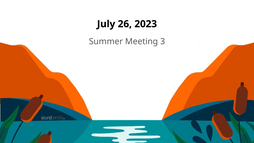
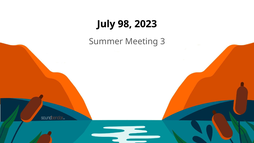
26: 26 -> 98
